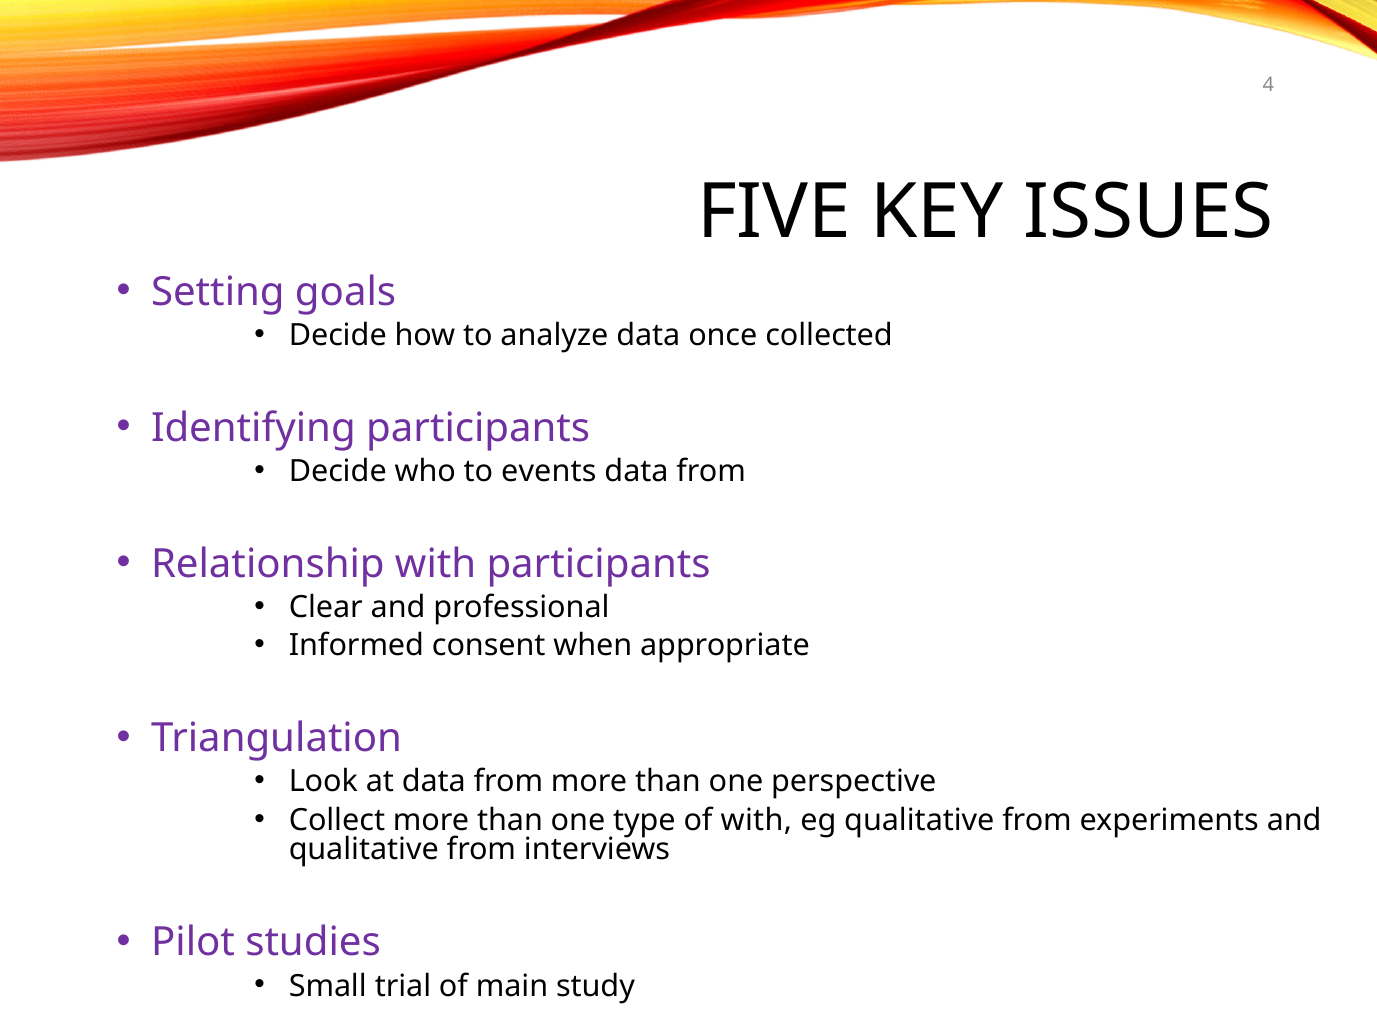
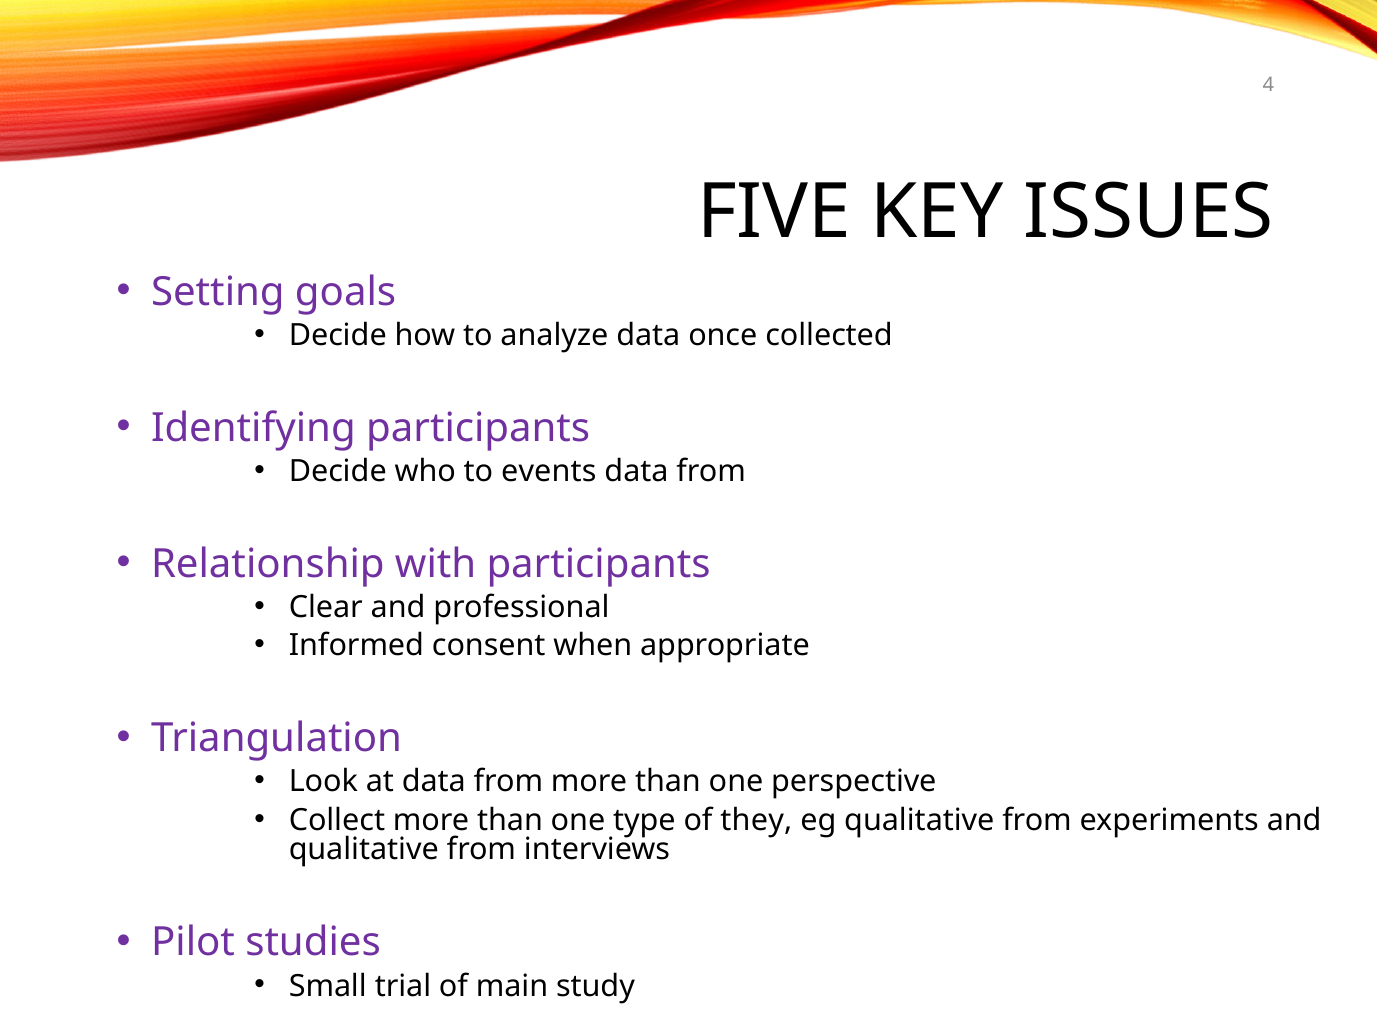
of with: with -> they
